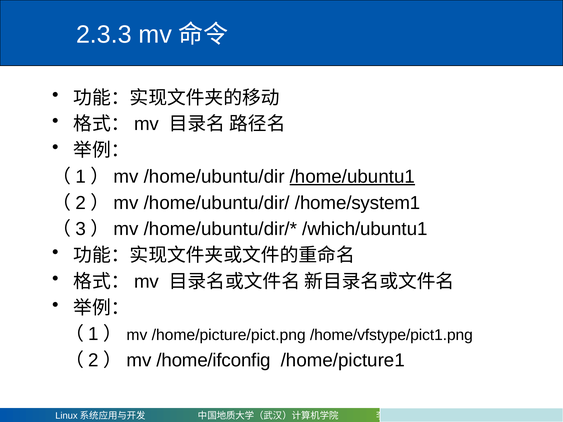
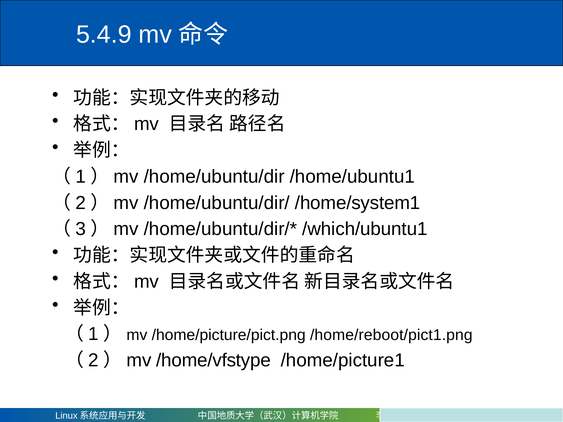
2.3.3: 2.3.3 -> 5.4.9
/home/ubuntu1 underline: present -> none
/home/vfstype/pict1.png: /home/vfstype/pict1.png -> /home/reboot/pict1.png
/home/ifconfig: /home/ifconfig -> /home/vfstype
